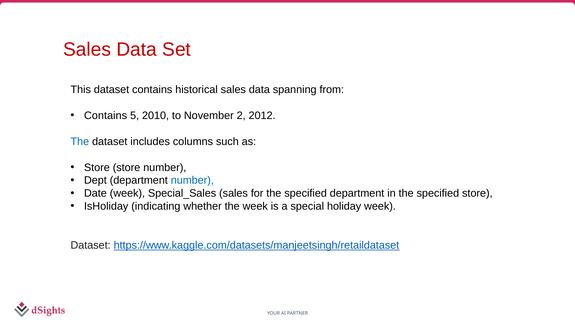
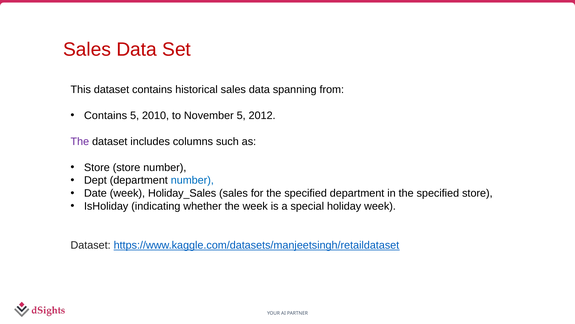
November 2: 2 -> 5
The at (80, 141) colour: blue -> purple
Special_Sales: Special_Sales -> Holiday_Sales
